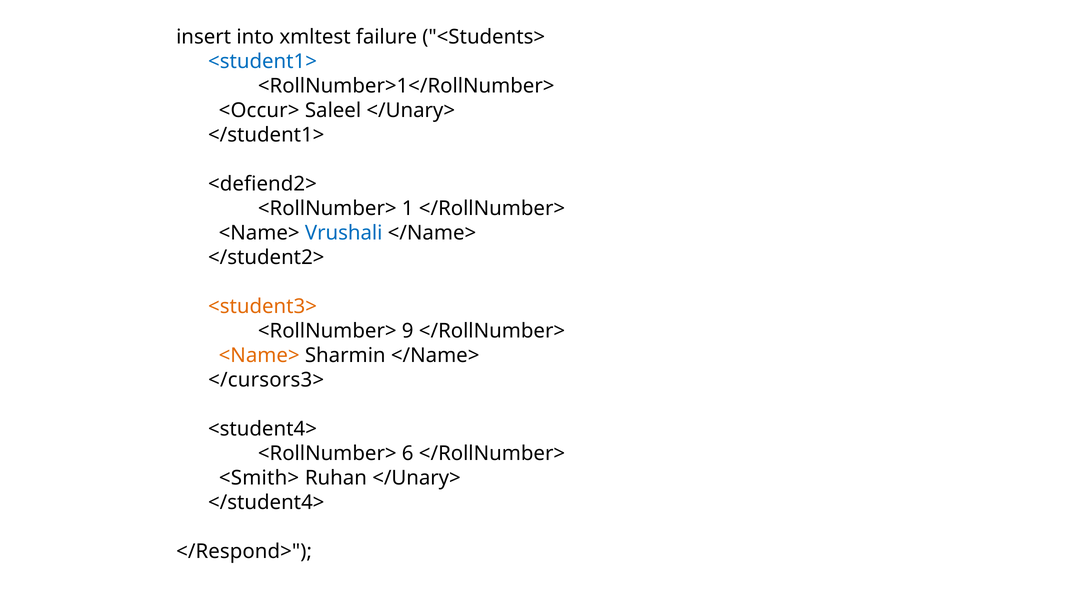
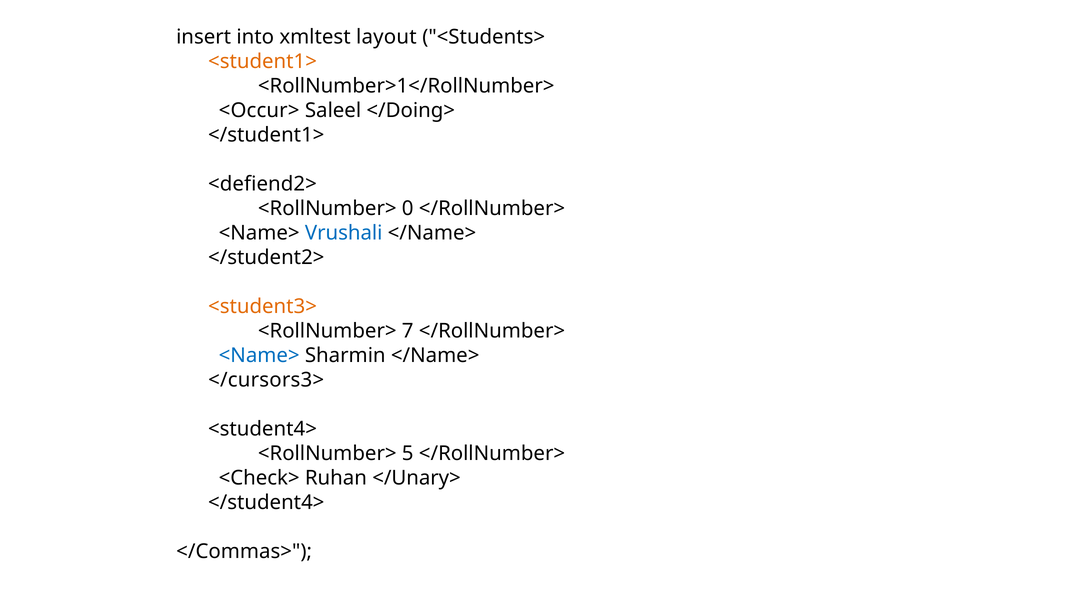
failure: failure -> layout
<student1> colour: blue -> orange
Saleel </Unary>: </Unary> -> </Doing>
1: 1 -> 0
9: 9 -> 7
<Name> at (259, 356) colour: orange -> blue
6: 6 -> 5
<Smith>: <Smith> -> <Check>
</Respond>: </Respond> -> </Commas>
